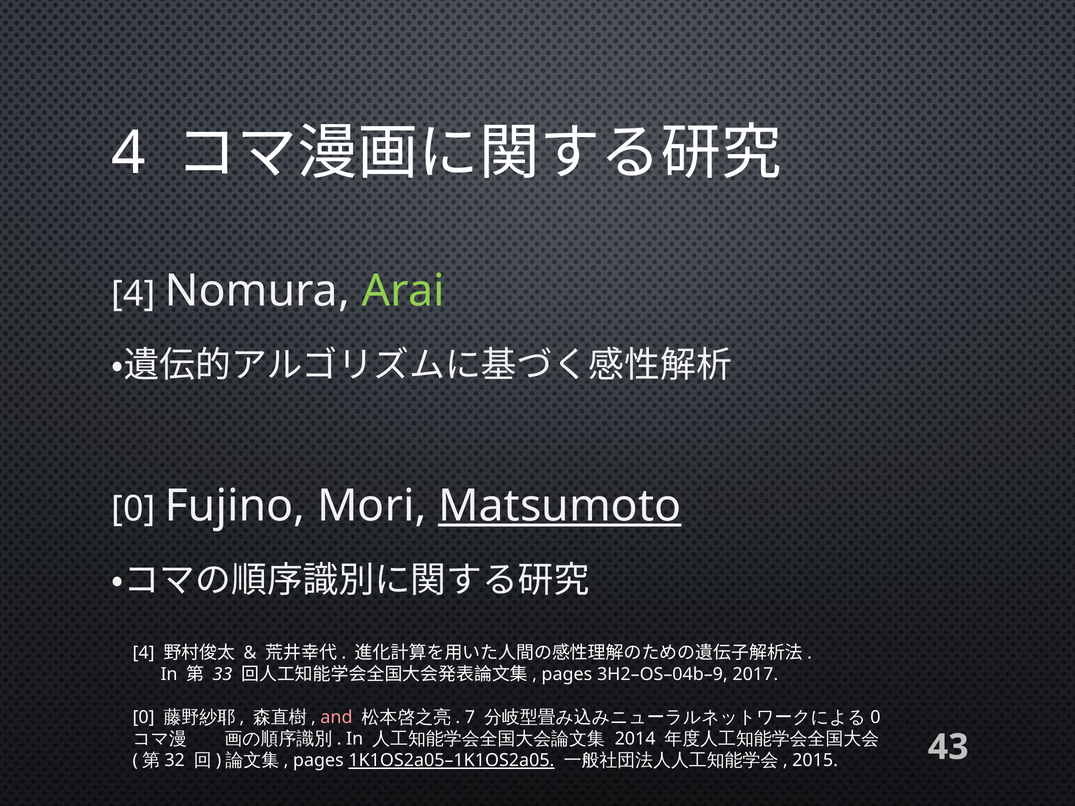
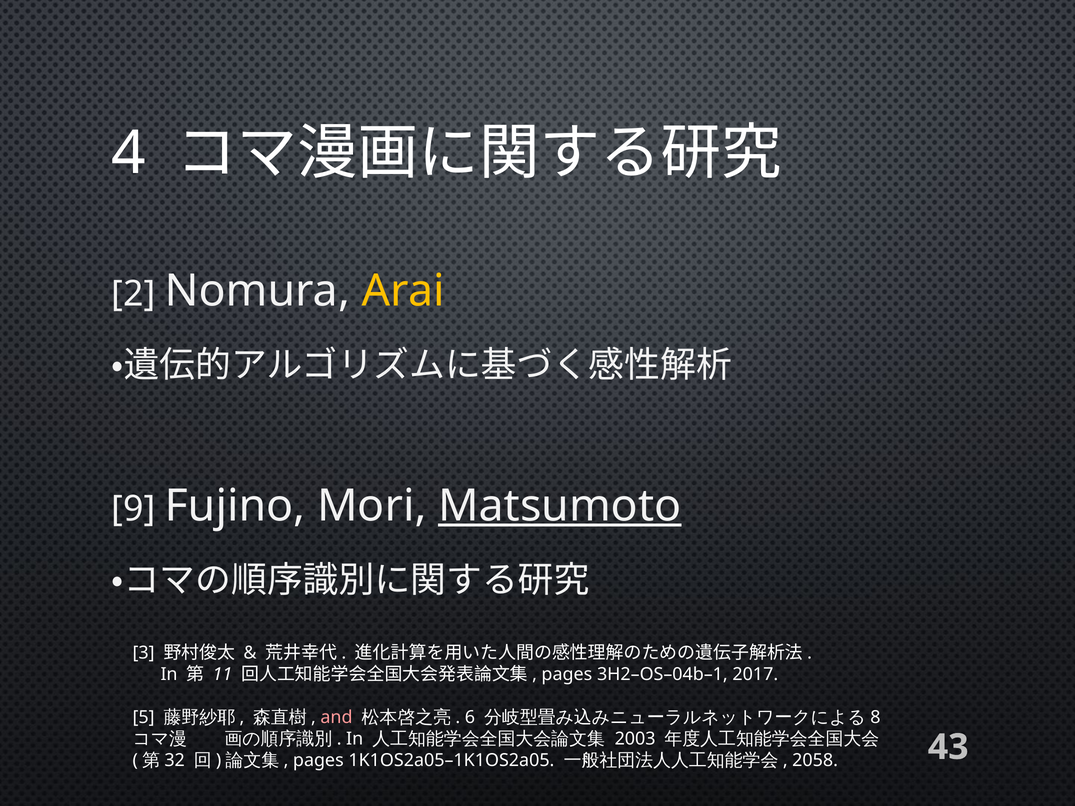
4 at (133, 294): 4 -> 2
Arai colour: light green -> yellow
0 at (133, 509): 0 -> 9
4 at (144, 653): 4 -> 3
33: 33 -> 11
3H2–OS–04b–9: 3H2–OS–04b–9 -> 3H2–OS–04b–1
0 at (144, 718): 0 -> 5
7: 7 -> 6
0 at (875, 718): 0 -> 8
2014: 2014 -> 2003
1K1OS2a05–1K1OS2a05 underline: present -> none
2015: 2015 -> 2058
